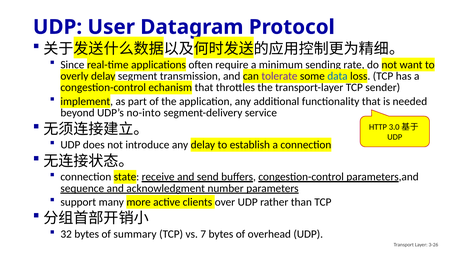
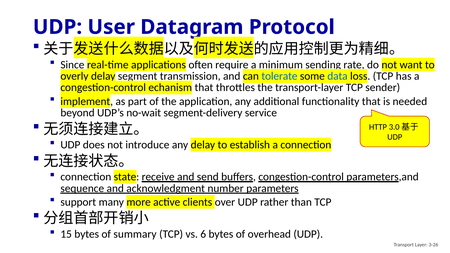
tolerate colour: purple -> blue
no-into: no-into -> no-wait
32: 32 -> 15
7: 7 -> 6
